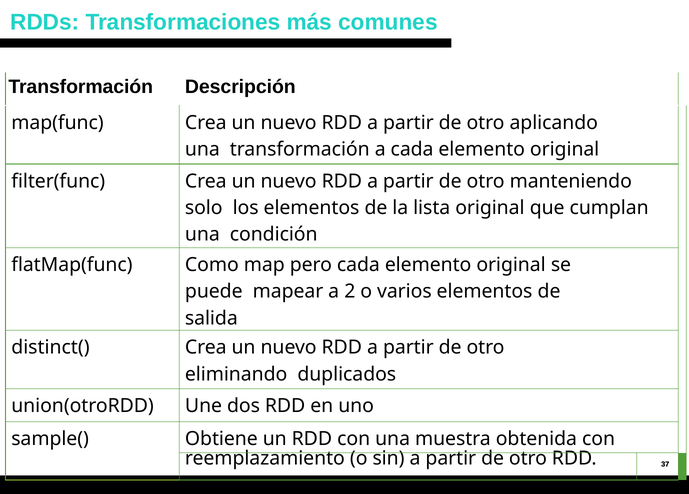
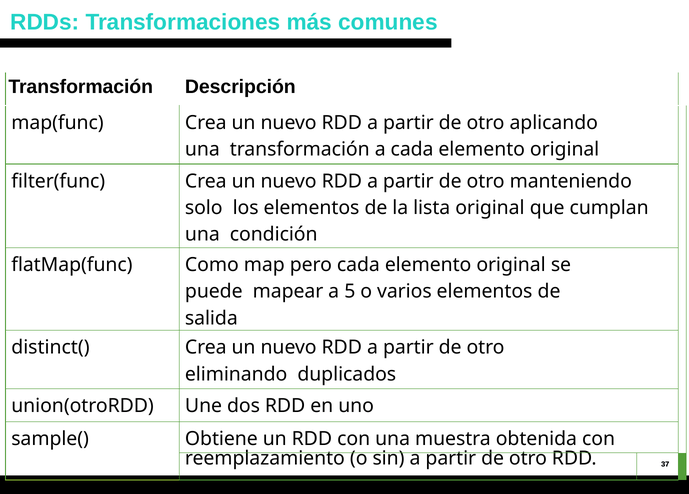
2: 2 -> 5
